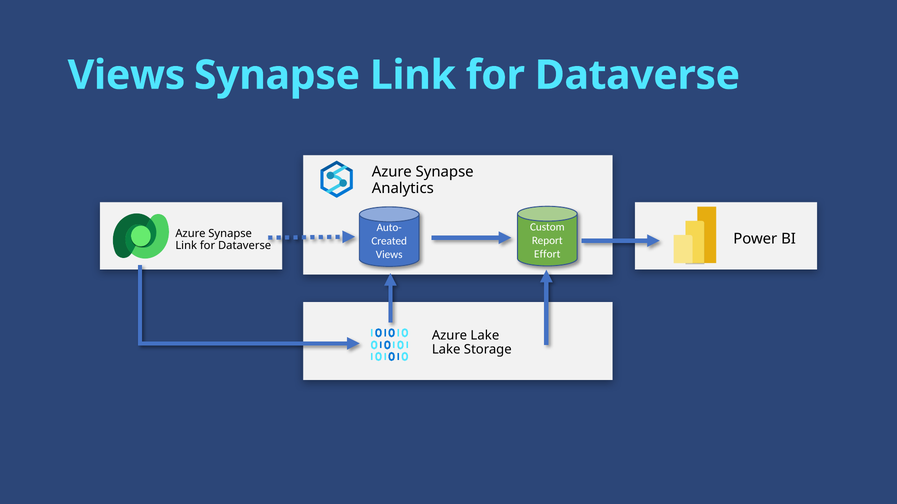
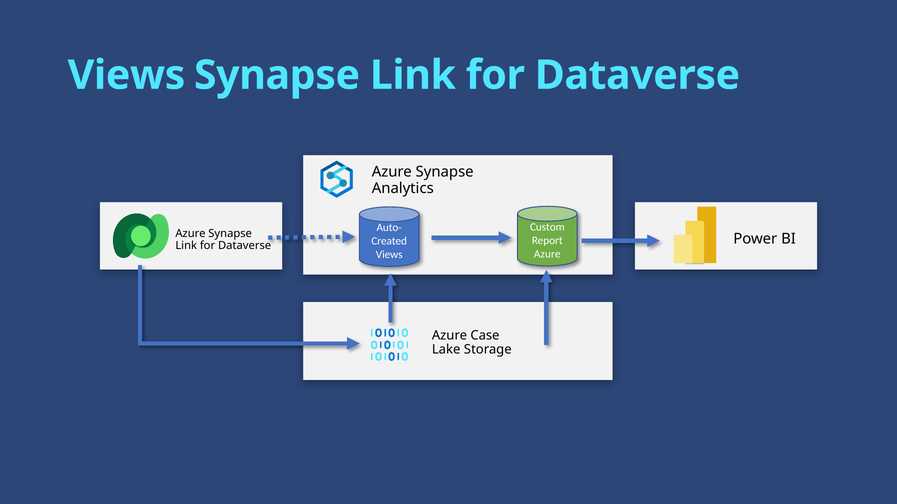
Effort at (547, 254): Effort -> Azure
Azure Lake: Lake -> Case
